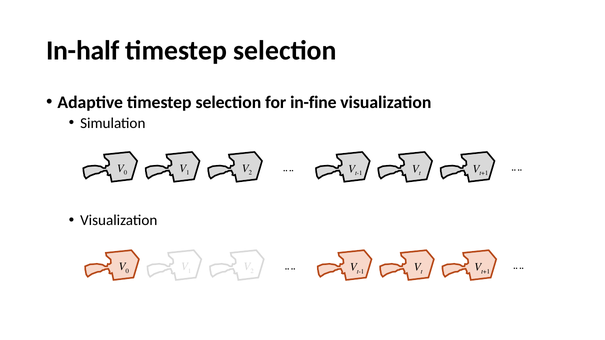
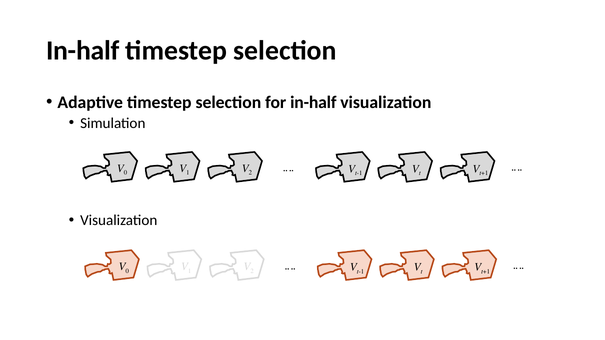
for in-fine: in-fine -> in-half
